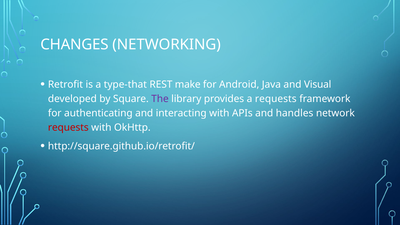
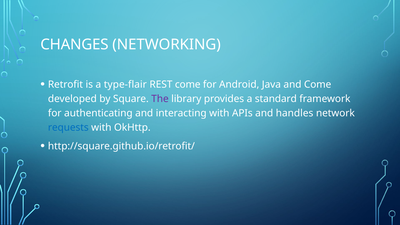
type-that: type-that -> type-flair
REST make: make -> come
and Visual: Visual -> Come
a requests: requests -> standard
requests at (68, 128) colour: red -> blue
